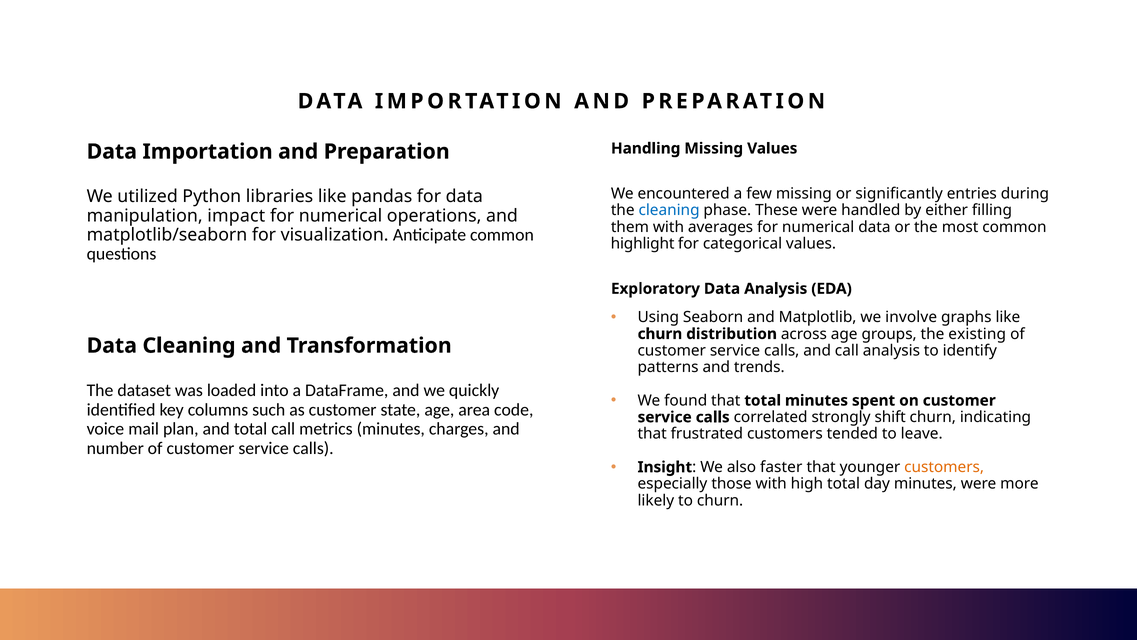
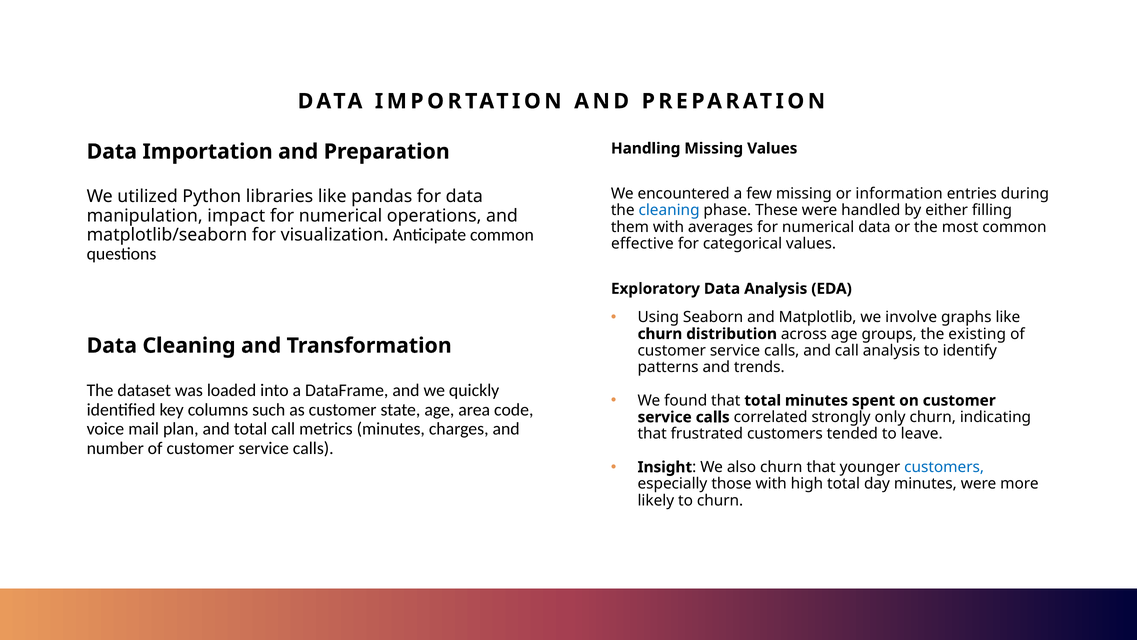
significantly: significantly -> information
highlight: highlight -> effective
shift: shift -> only
also faster: faster -> churn
customers at (944, 467) colour: orange -> blue
